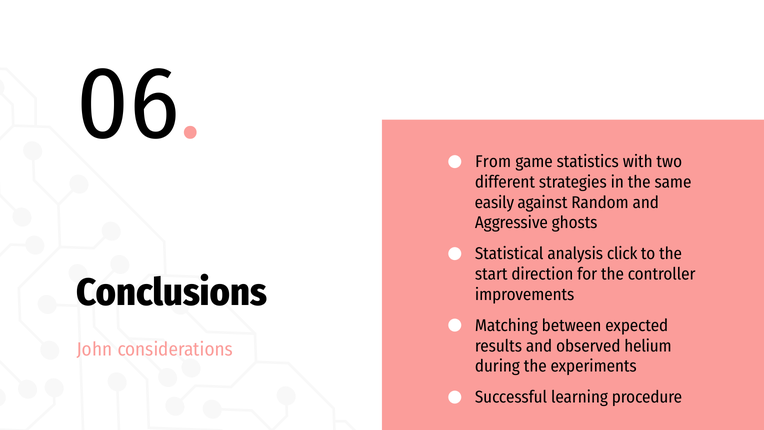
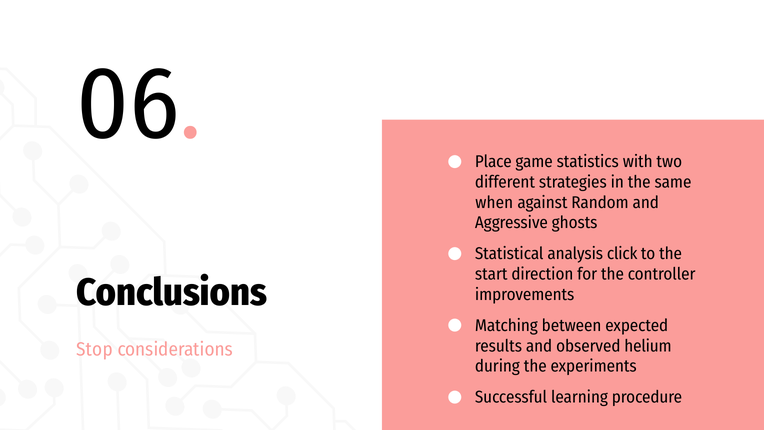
From: From -> Place
easily: easily -> when
John: John -> Stop
